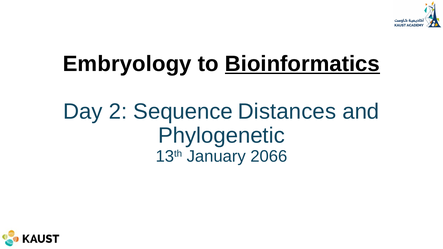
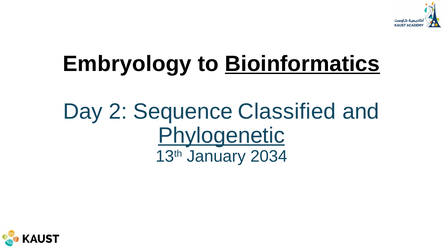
Distances: Distances -> Classified
Phylogenetic underline: none -> present
2066: 2066 -> 2034
